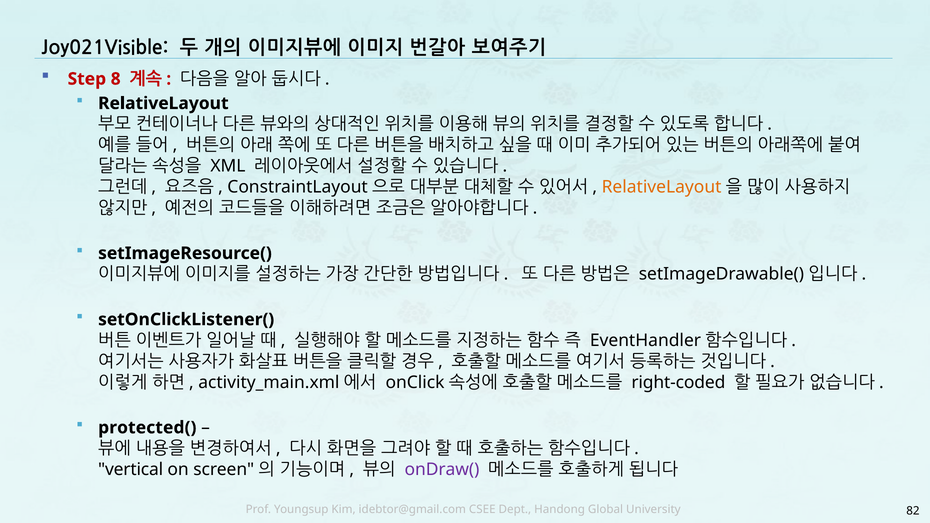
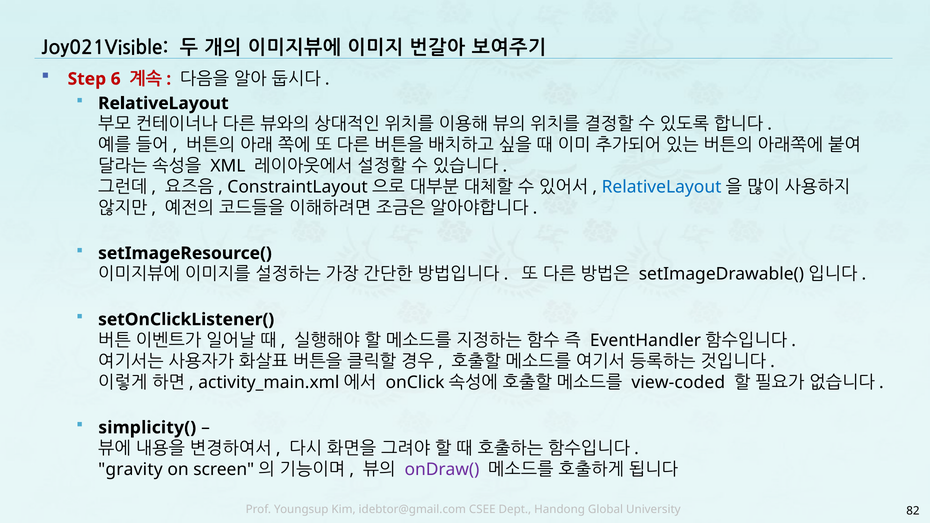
8: 8 -> 6
RelativeLayout at (662, 187) colour: orange -> blue
right-coded: right-coded -> view-coded
protected(: protected( -> simplicity(
vertical: vertical -> gravity
